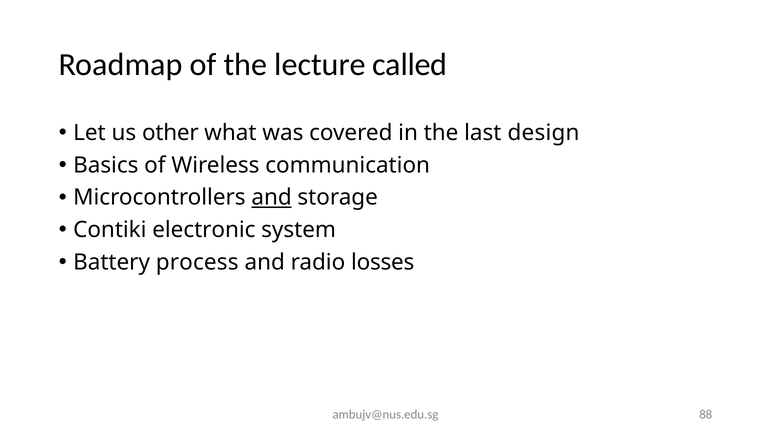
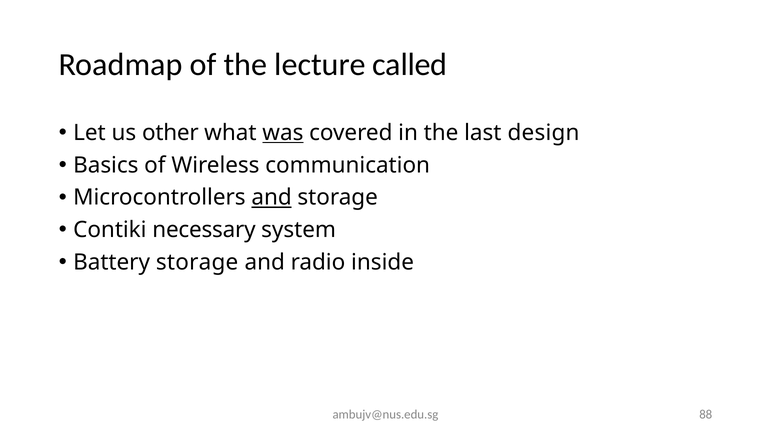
was underline: none -> present
electronic: electronic -> necessary
Battery process: process -> storage
losses: losses -> inside
